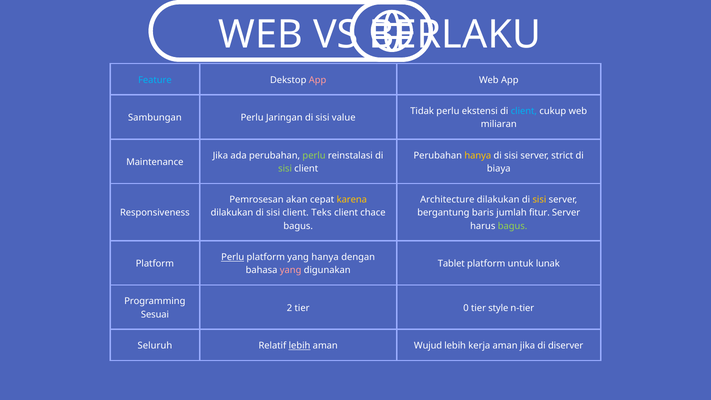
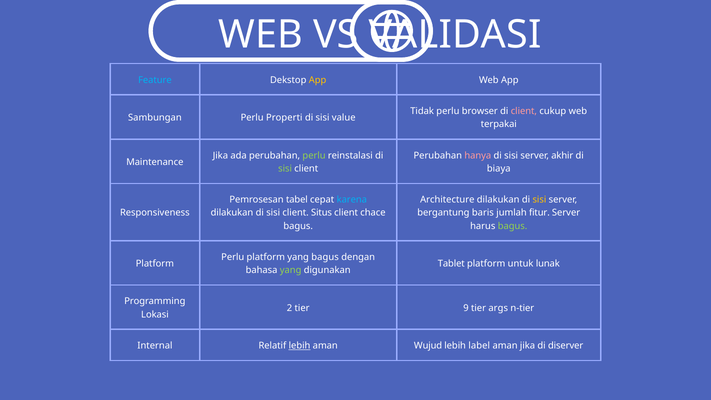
BERLAKU: BERLAKU -> VALIDASI
App at (318, 80) colour: pink -> yellow
ekstensi: ekstensi -> browser
client at (524, 111) colour: light blue -> pink
Jaringan: Jaringan -> Properti
miliaran: miliaran -> terpakai
hanya at (478, 155) colour: yellow -> pink
strict: strict -> akhir
akan: akan -> tabel
karena colour: yellow -> light blue
Teks: Teks -> Situs
Perlu at (233, 257) underline: present -> none
yang hanya: hanya -> bagus
yang at (291, 270) colour: pink -> light green
0: 0 -> 9
style: style -> args
Sesuai: Sesuai -> Lokasi
Seluruh: Seluruh -> Internal
kerja: kerja -> label
